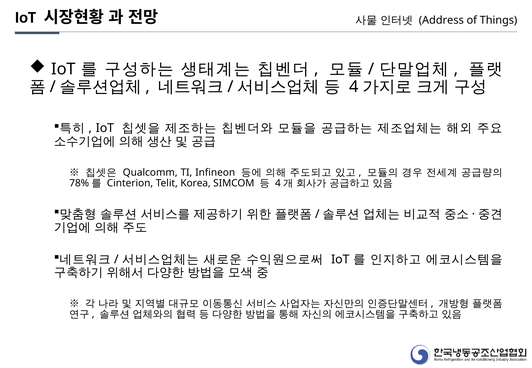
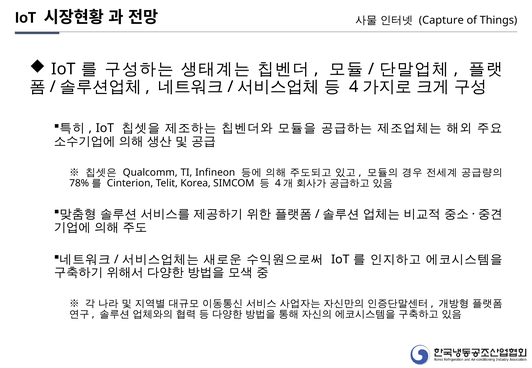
Address: Address -> Capture
